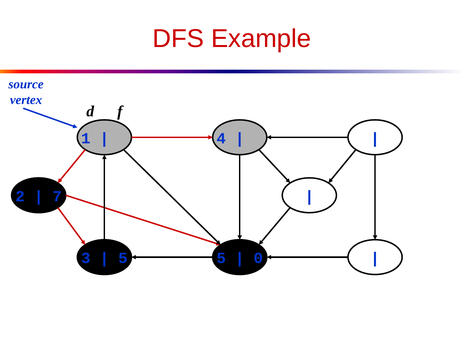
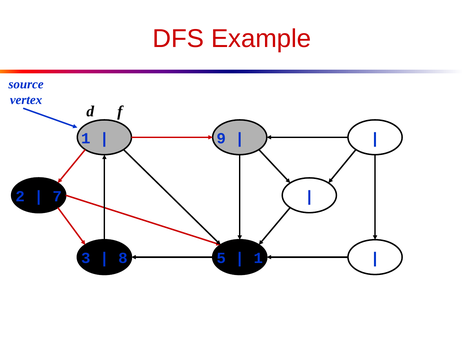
4: 4 -> 9
5 at (123, 258): 5 -> 8
0 at (258, 258): 0 -> 1
